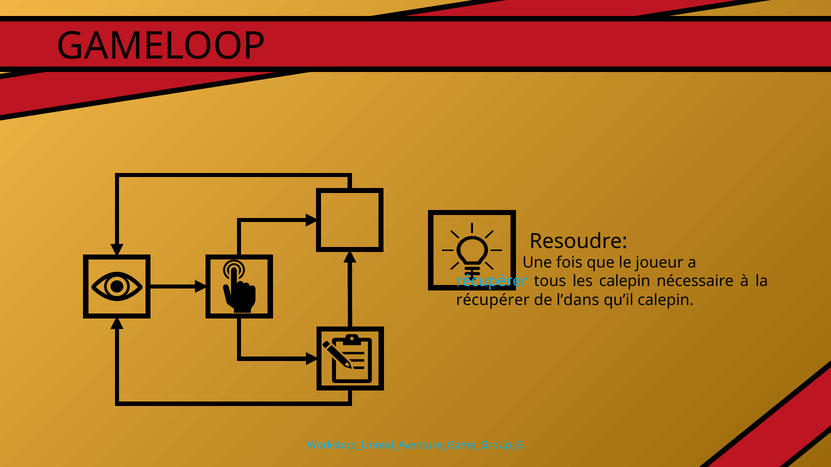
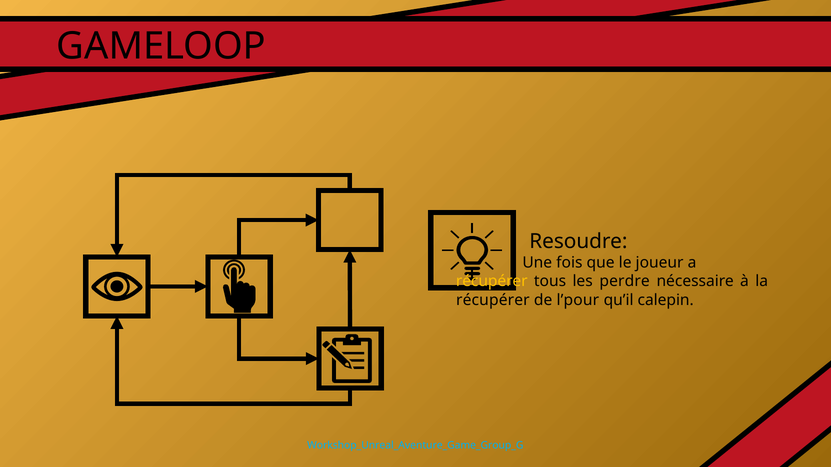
récupérer at (492, 282) colour: light blue -> yellow
les calepin: calepin -> perdre
l’dans: l’dans -> l’pour
